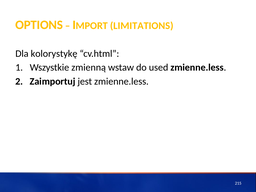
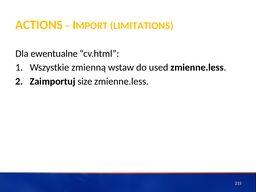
OPTIONS: OPTIONS -> ACTIONS
kolorystykę: kolorystykę -> ewentualne
jest: jest -> size
